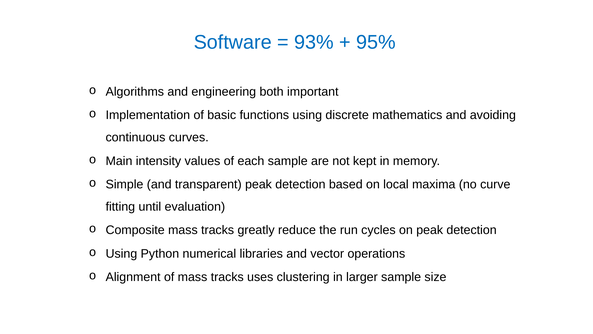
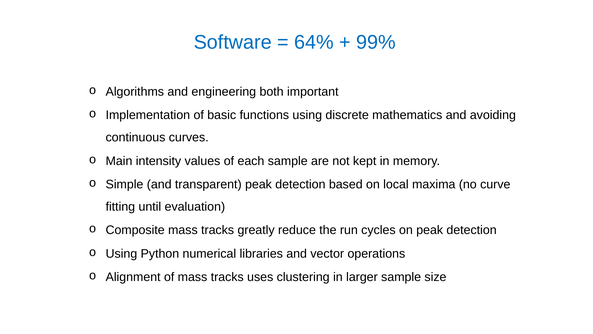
93%: 93% -> 64%
95%: 95% -> 99%
